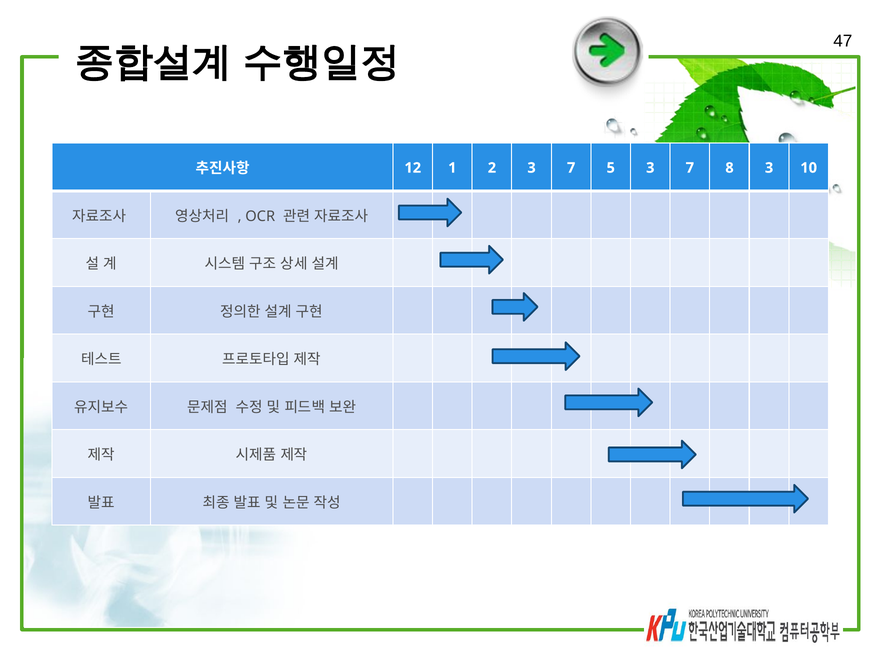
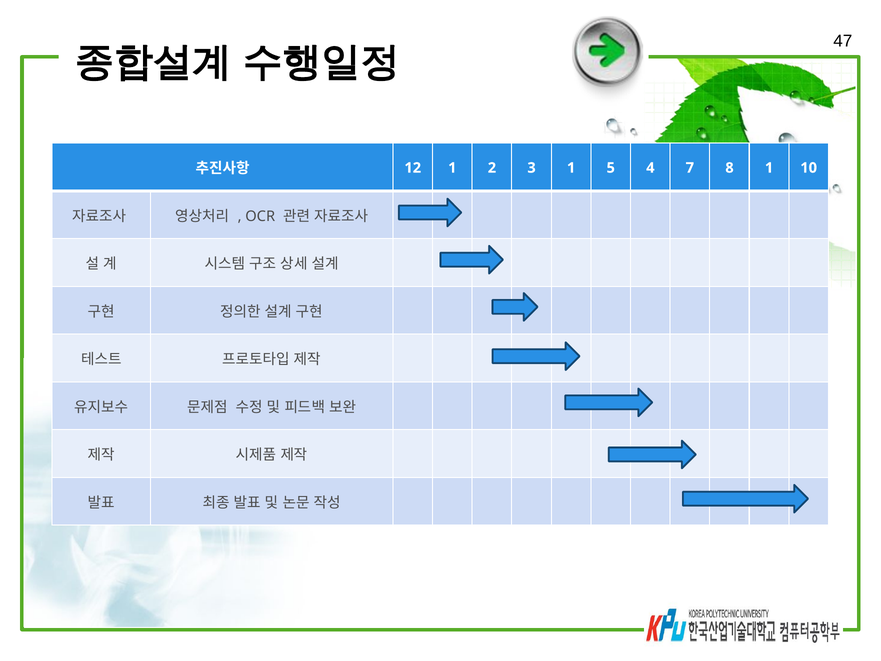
2 3 7: 7 -> 1
5 3: 3 -> 4
8 3: 3 -> 1
